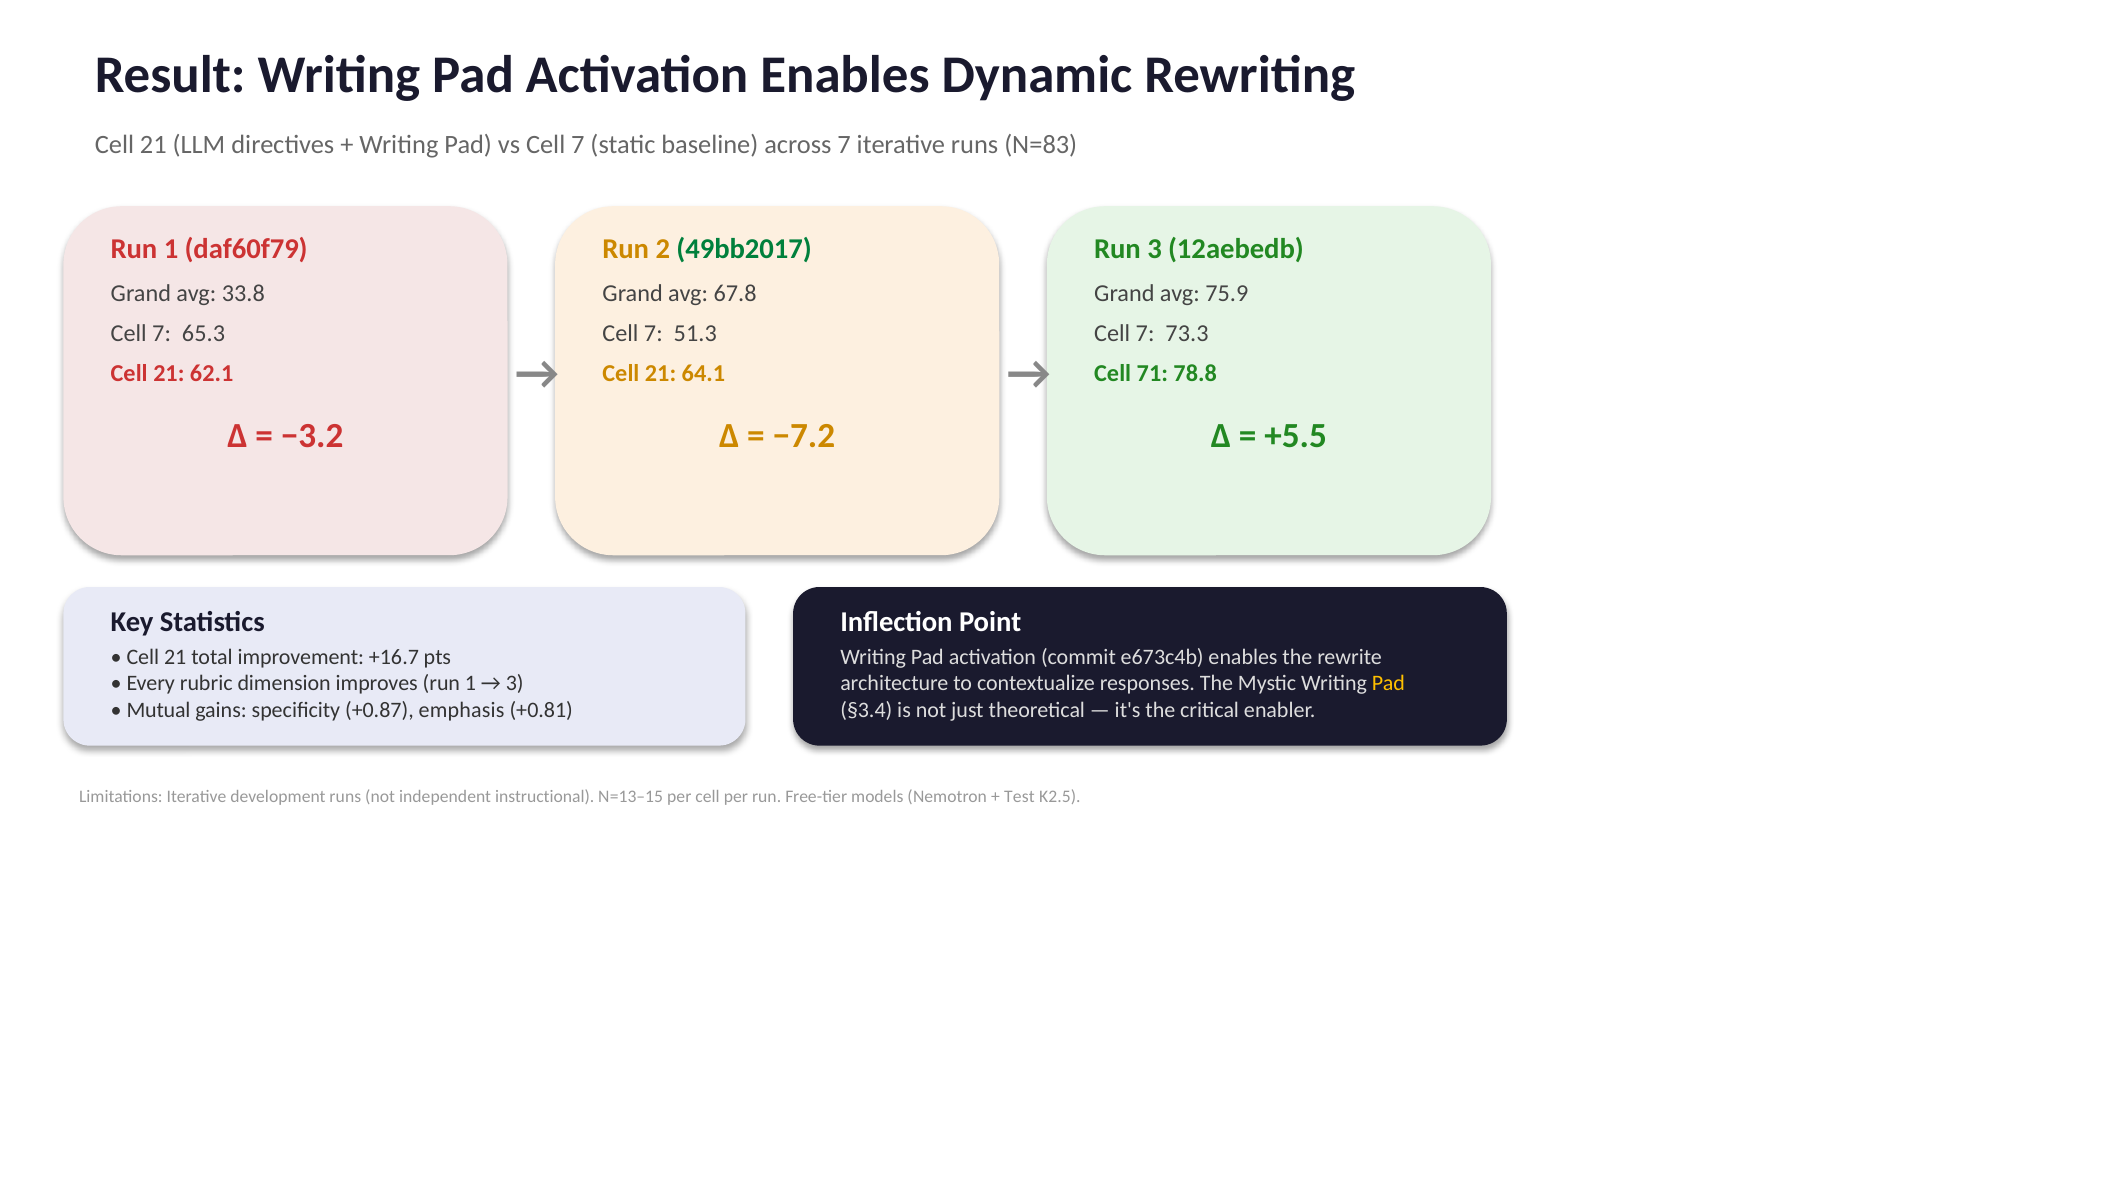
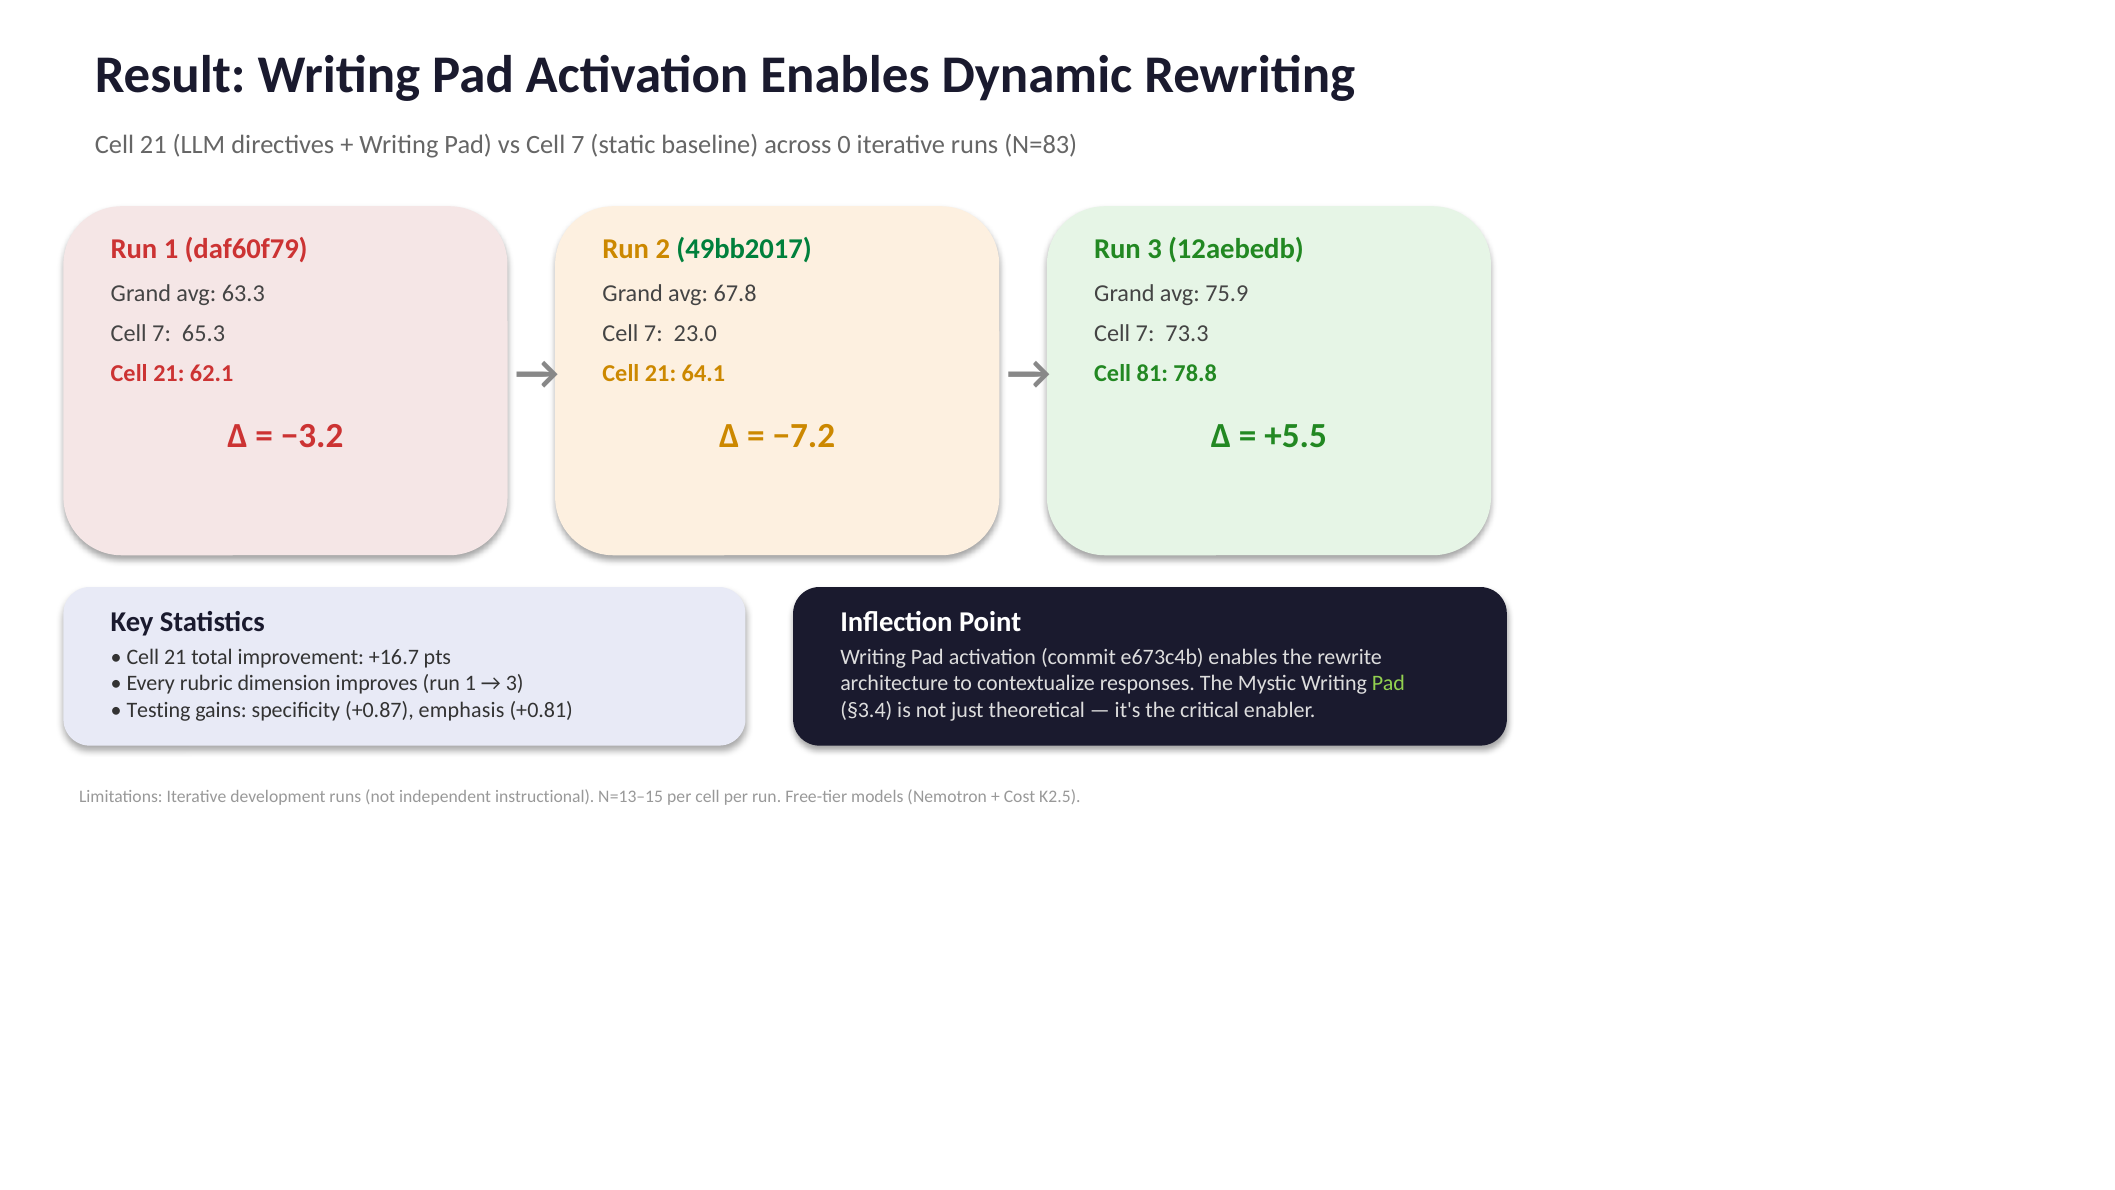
across 7: 7 -> 0
33.8: 33.8 -> 63.3
51.3: 51.3 -> 23.0
71: 71 -> 81
Pad at (1388, 684) colour: yellow -> light green
Mutual: Mutual -> Testing
Test: Test -> Cost
